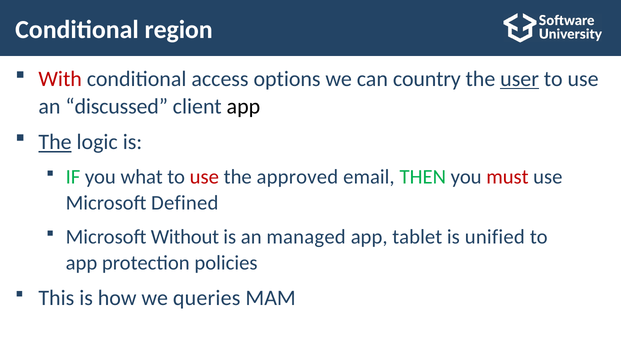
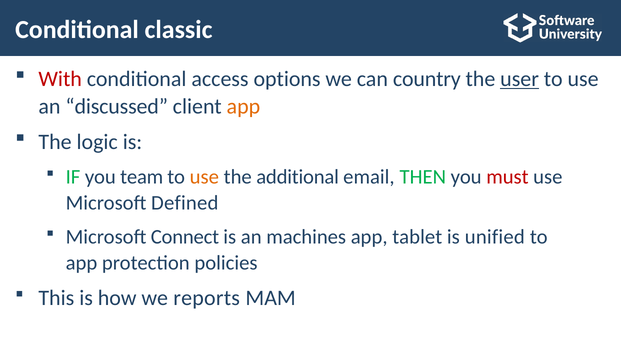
region: region -> classic
app at (243, 106) colour: black -> orange
The at (55, 142) underline: present -> none
what: what -> team
use at (204, 176) colour: red -> orange
approved: approved -> additional
Without: Without -> Connect
managed: managed -> machines
queries: queries -> reports
